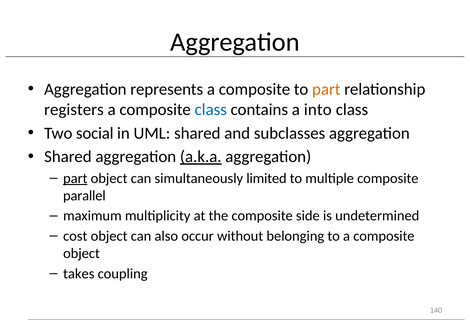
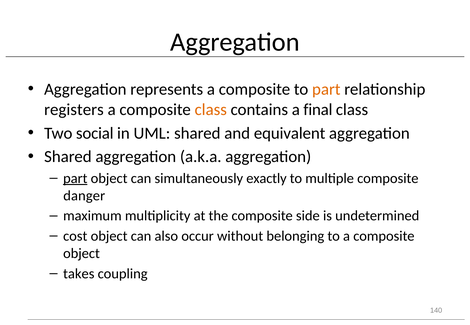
class at (211, 110) colour: blue -> orange
into: into -> final
subclasses: subclasses -> equivalent
a.k.a underline: present -> none
limited: limited -> exactly
parallel: parallel -> danger
